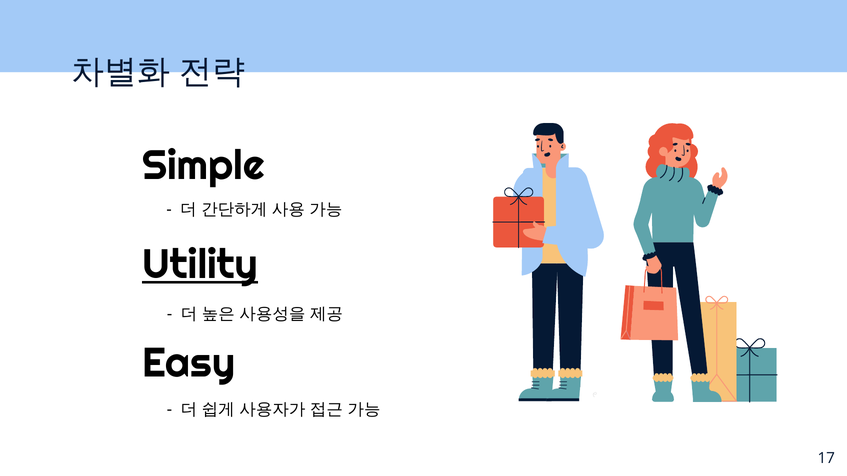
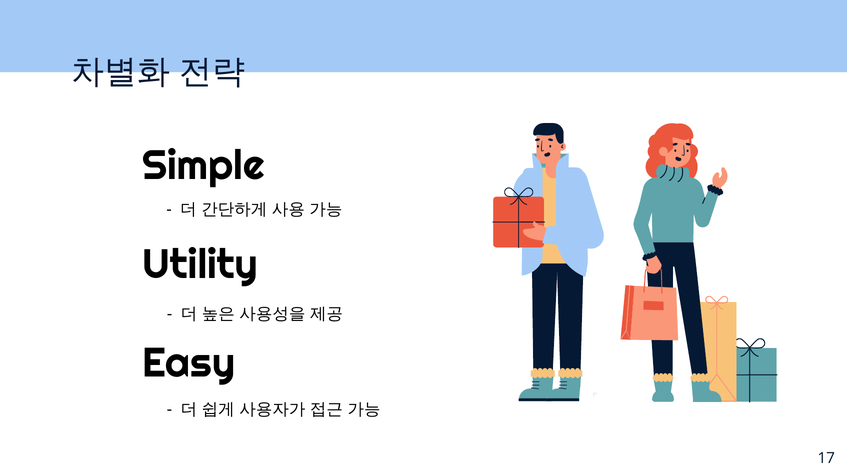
Utility underline: present -> none
